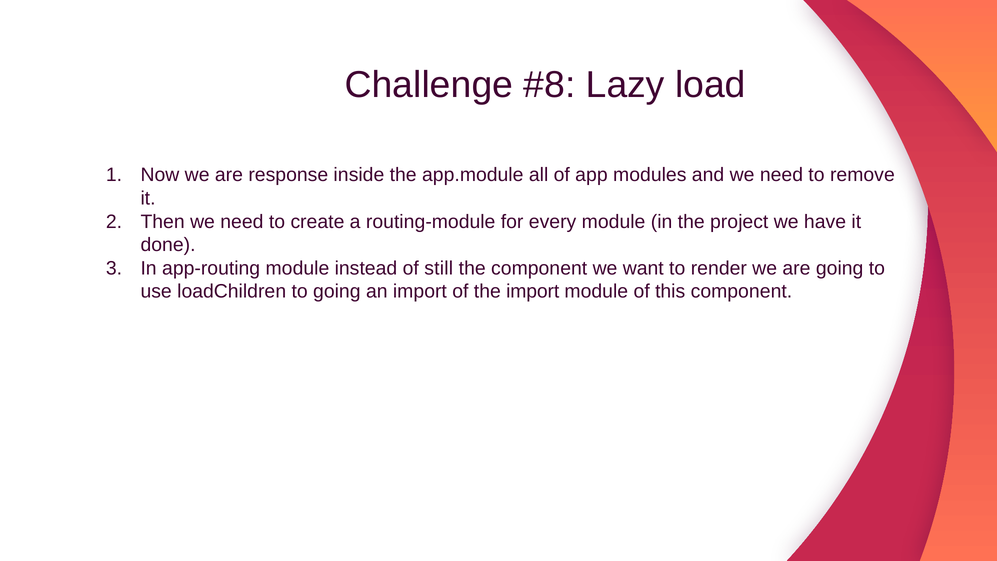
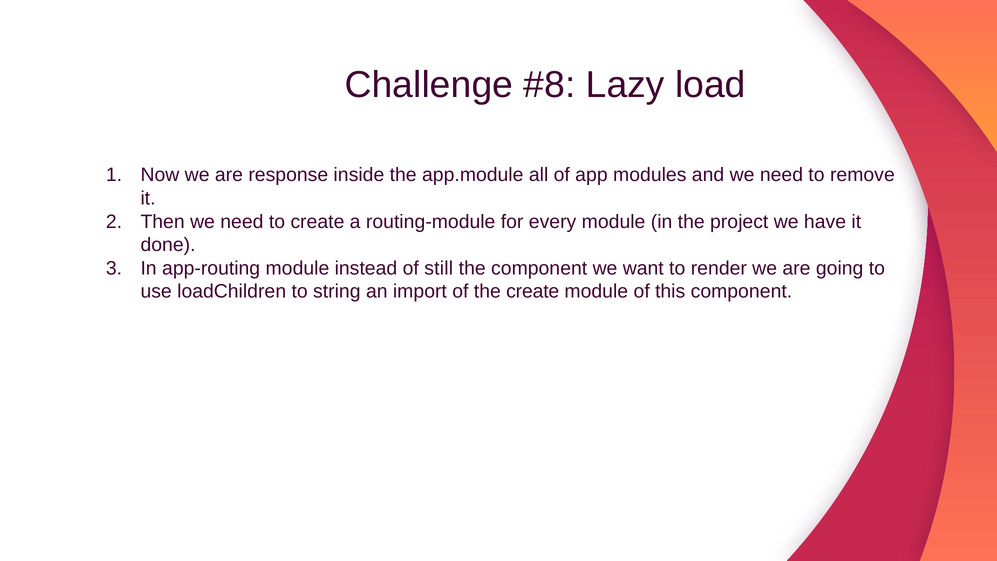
to going: going -> string
the import: import -> create
